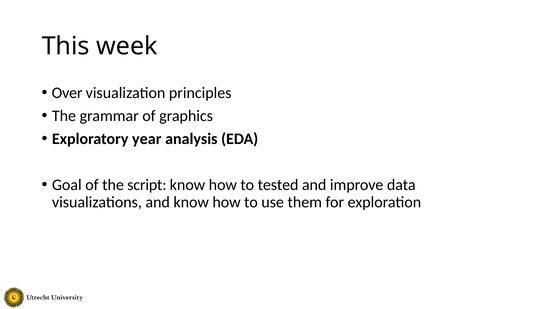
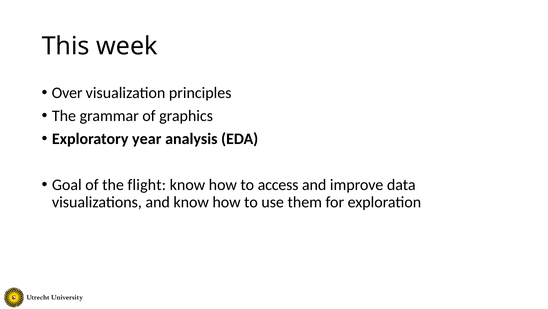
script: script -> flight
tested: tested -> access
